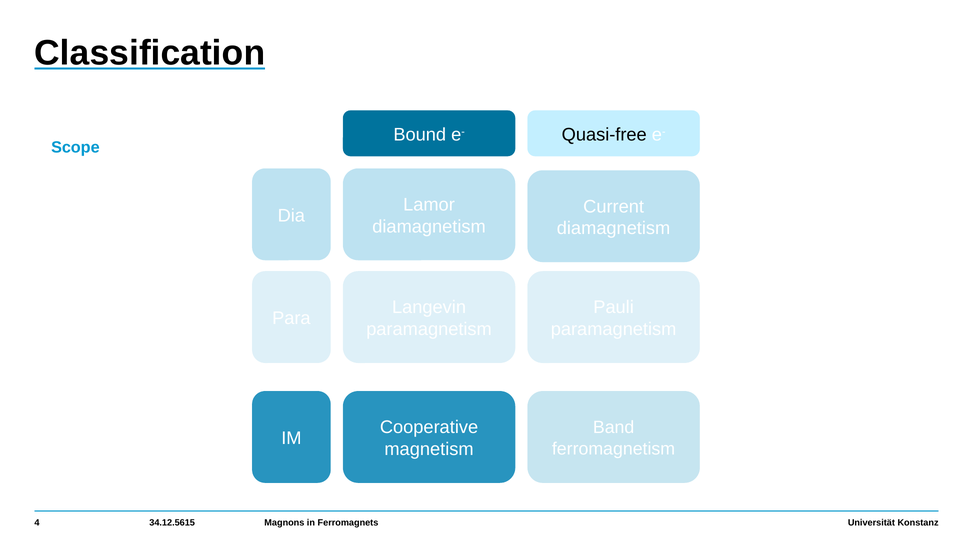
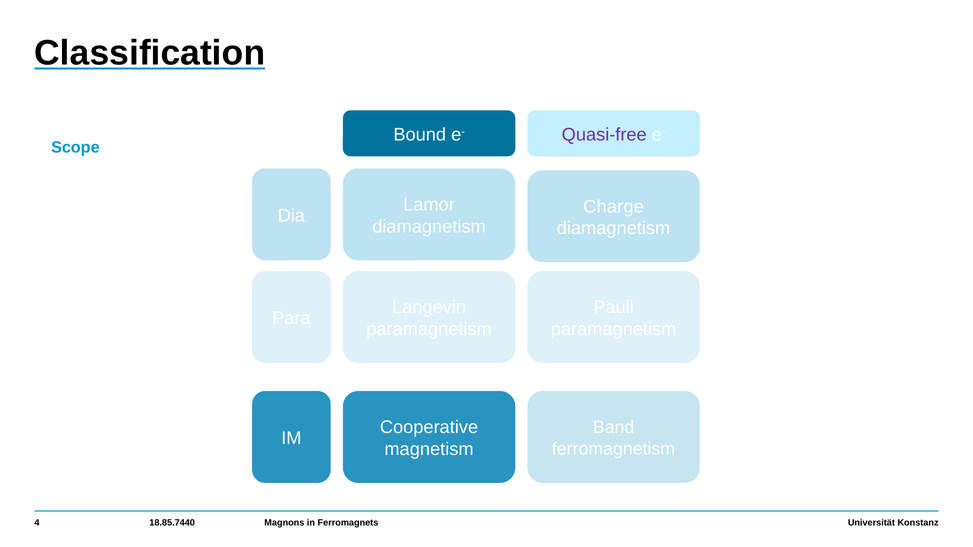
Quasi-free colour: black -> purple
Current: Current -> Charge
34.12.5615: 34.12.5615 -> 18.85.7440
